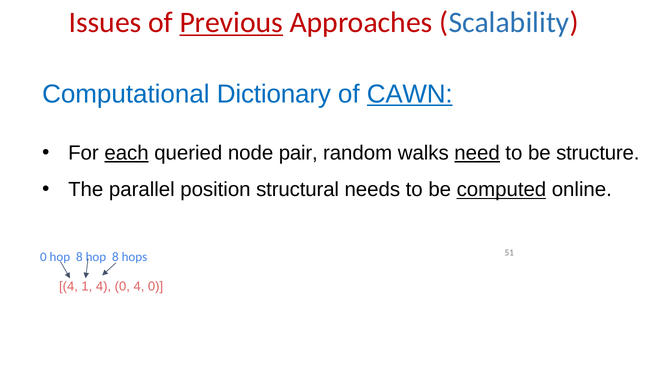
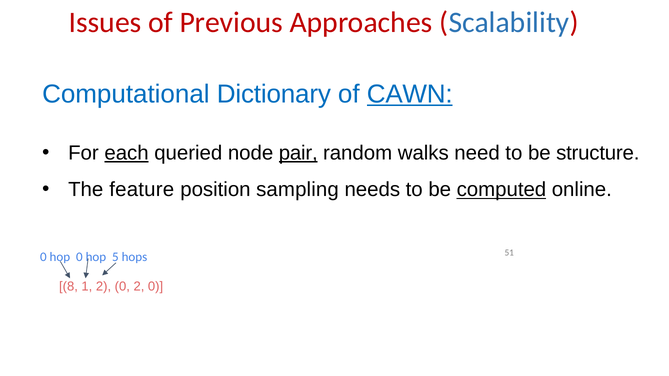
Previous underline: present -> none
pair underline: none -> present
need underline: present -> none
parallel: parallel -> feature
structural: structural -> sampling
0 hop 8: 8 -> 0
8 at (115, 257): 8 -> 5
4 at (68, 287): 4 -> 8
1 4: 4 -> 2
0 4: 4 -> 2
